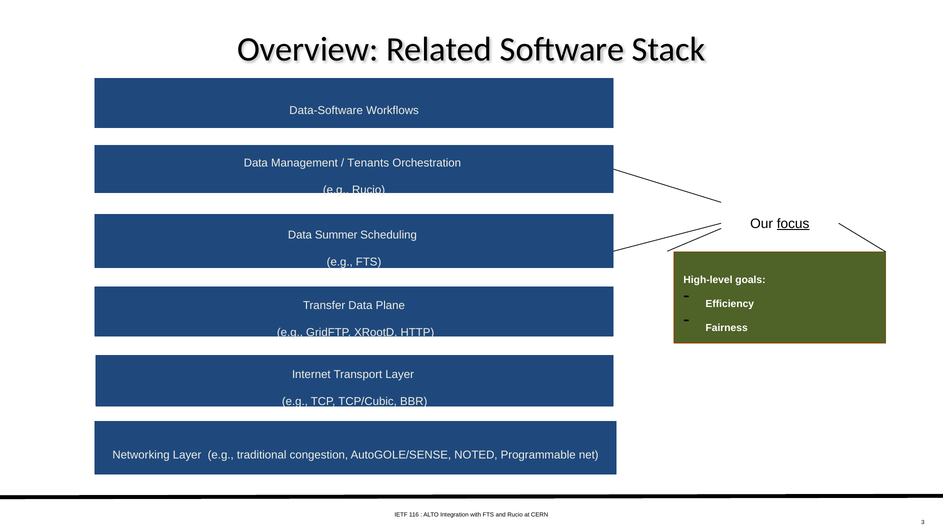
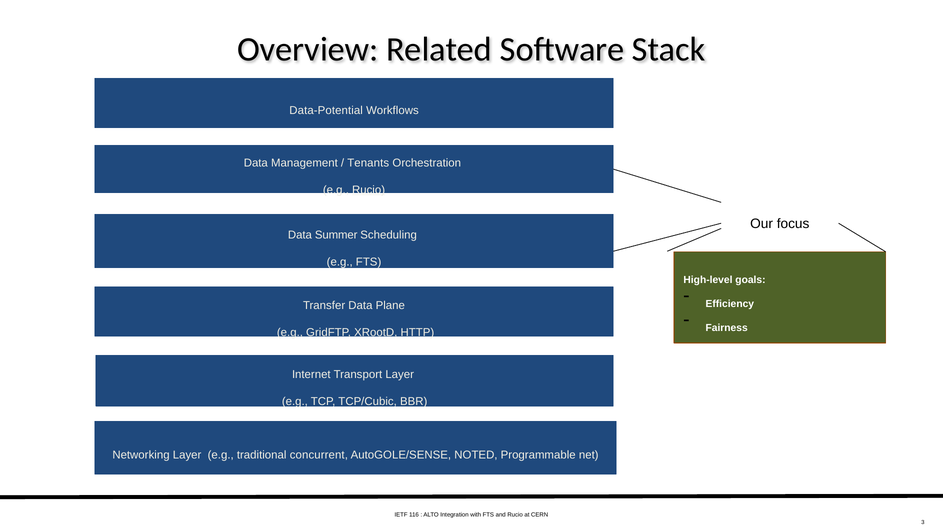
Data-Software: Data-Software -> Data-Potential
focus underline: present -> none
congestion: congestion -> concurrent
